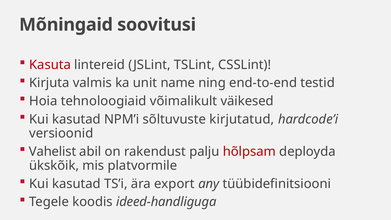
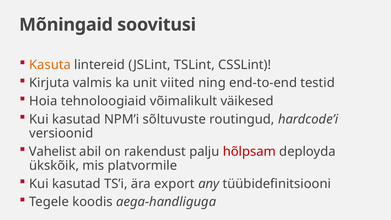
Kasuta colour: red -> orange
name: name -> viited
kirjutatud: kirjutatud -> routingud
ideed-handliguga: ideed-handliguga -> aega-handliguga
